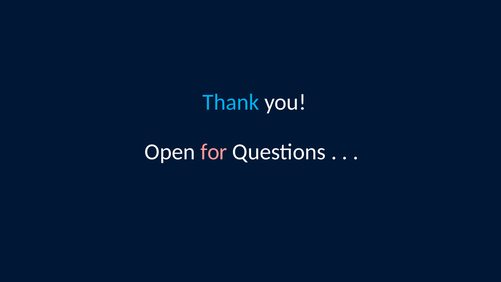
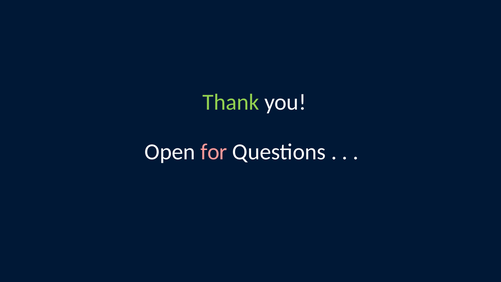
Thank colour: light blue -> light green
